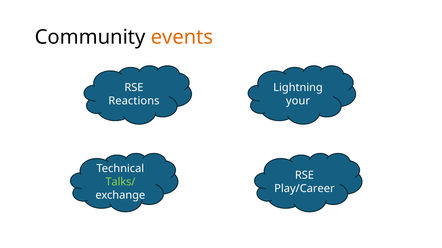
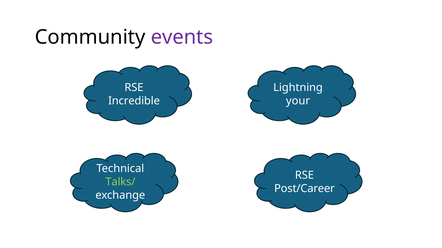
events colour: orange -> purple
Reactions: Reactions -> Incredible
Play/Career: Play/Career -> Post/Career
